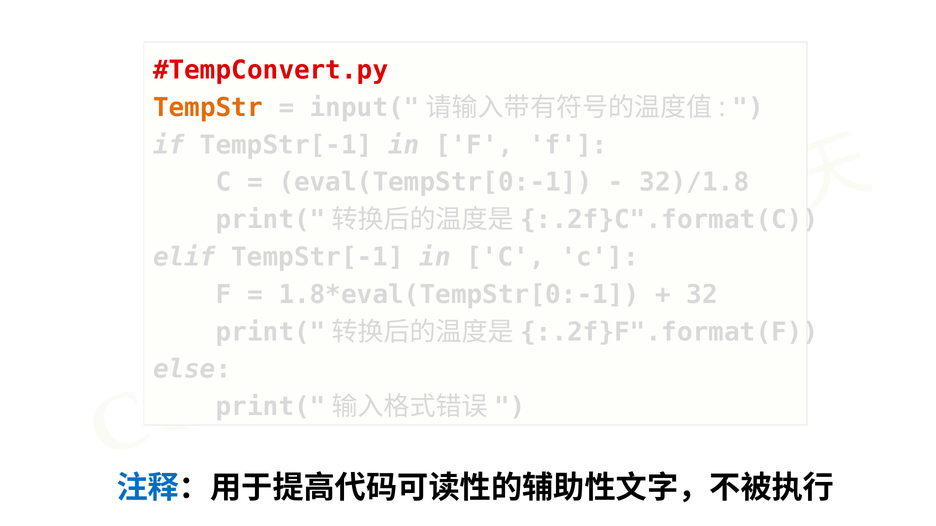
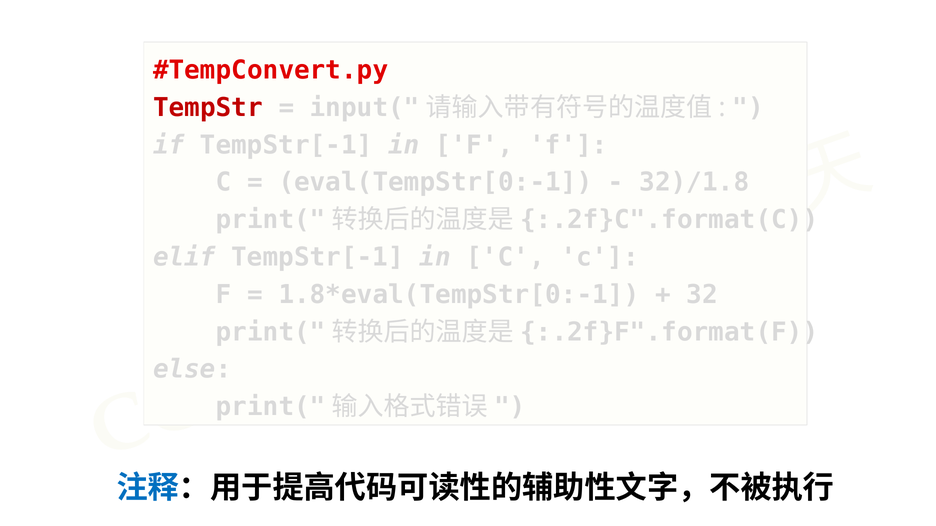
TempStr colour: orange -> red
